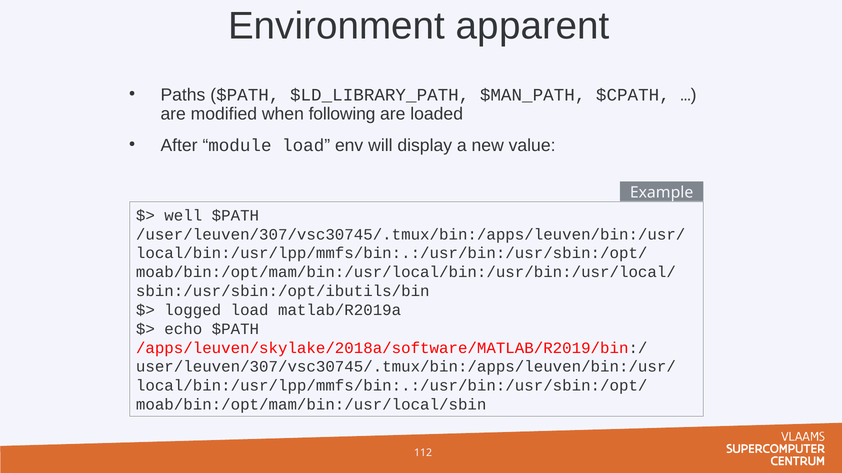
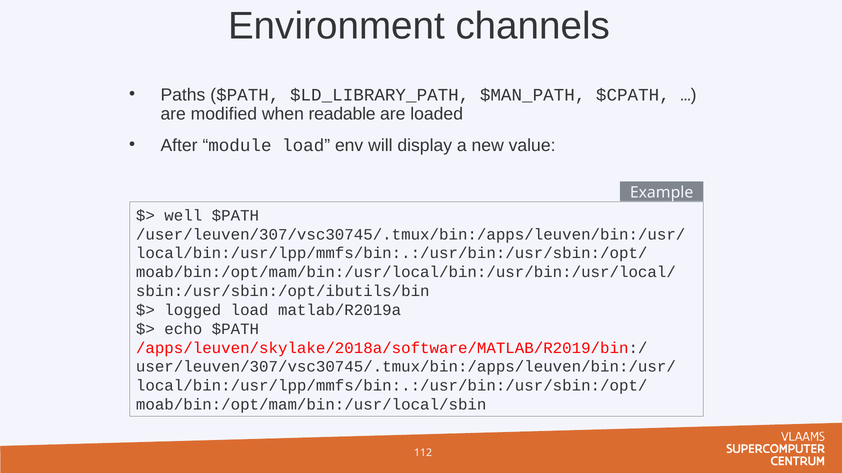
apparent: apparent -> channels
following: following -> readable
